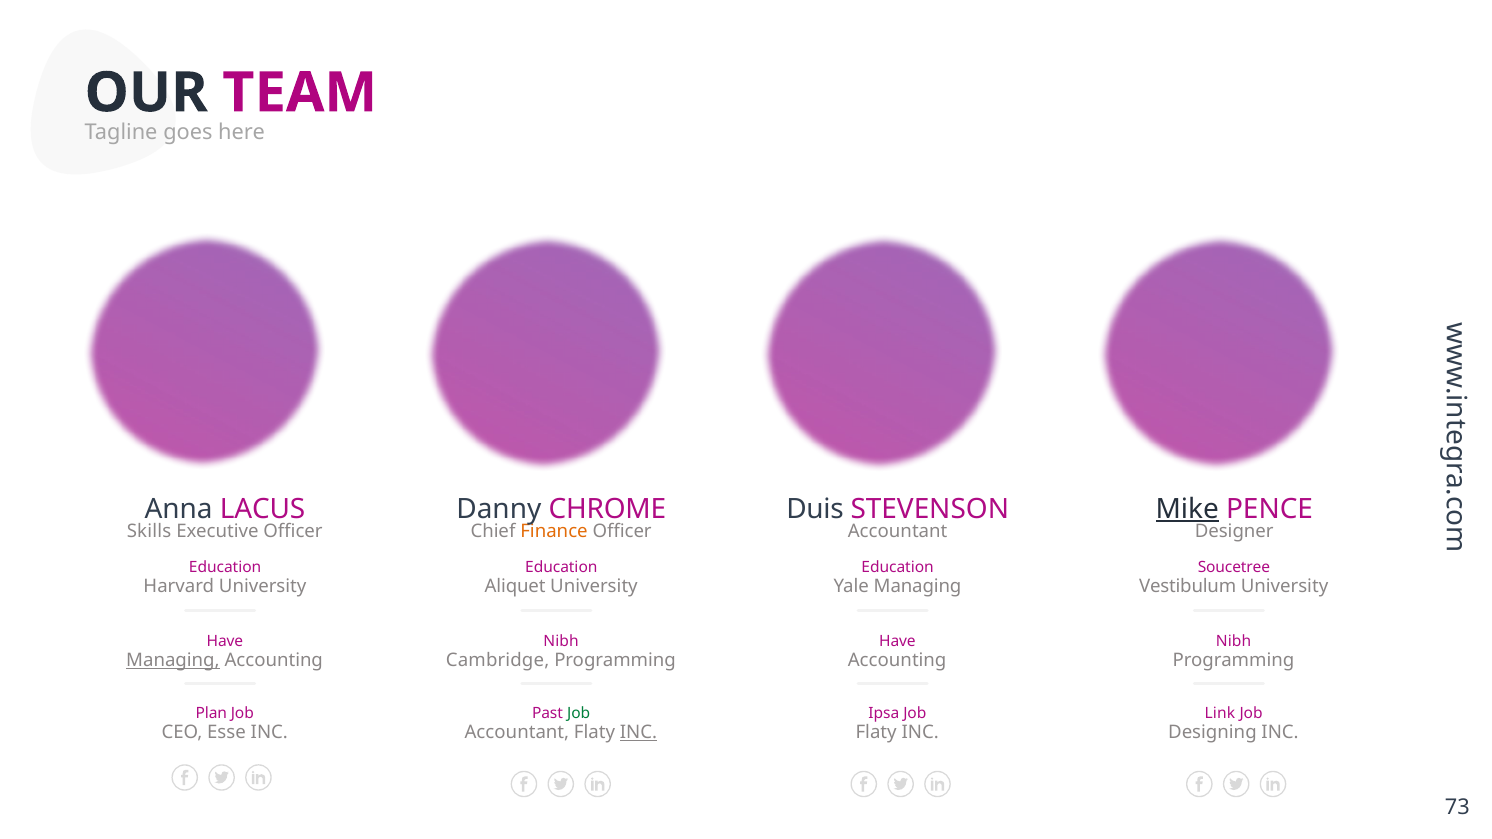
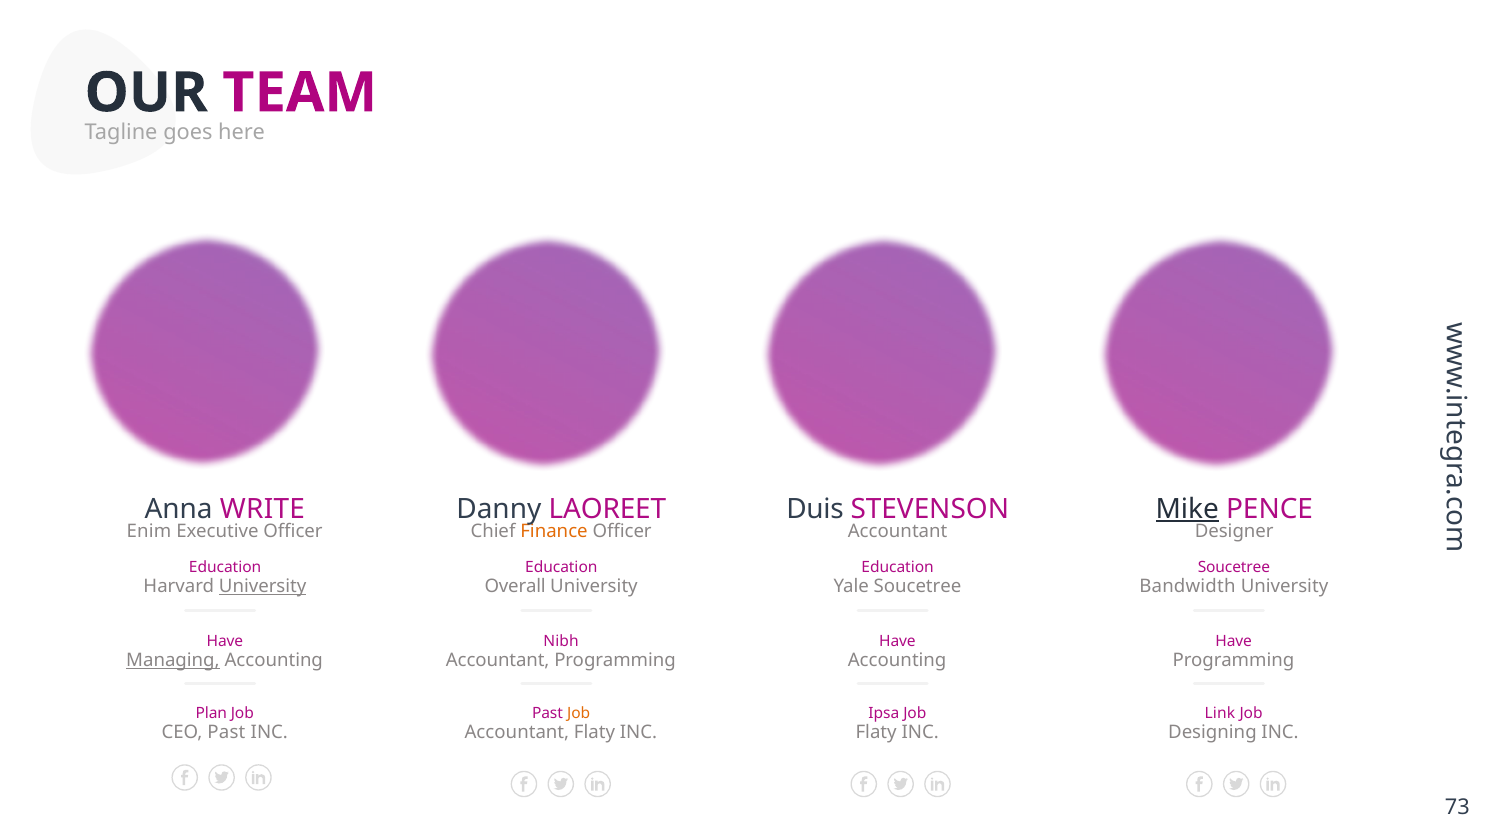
LACUS: LACUS -> WRITE
CHROME: CHROME -> LAOREET
Skills: Skills -> Enim
University at (263, 587) underline: none -> present
Aliquet: Aliquet -> Overall
Yale Managing: Managing -> Soucetree
Vestibulum: Vestibulum -> Bandwidth
Nibh at (1234, 642): Nibh -> Have
Cambridge at (498, 660): Cambridge -> Accountant
Job at (579, 714) colour: green -> orange
CEO Esse: Esse -> Past
INC at (638, 733) underline: present -> none
